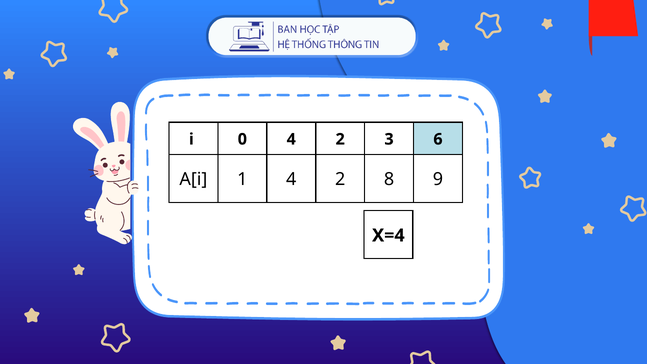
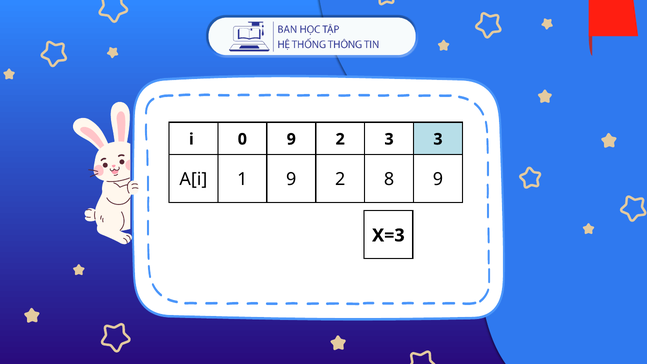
0 4: 4 -> 9
3 6: 6 -> 3
1 4: 4 -> 9
X=4: X=4 -> X=3
